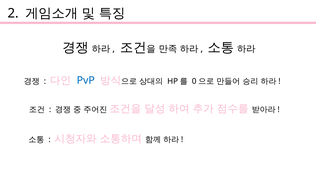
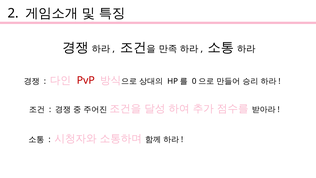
PvP colour: blue -> red
